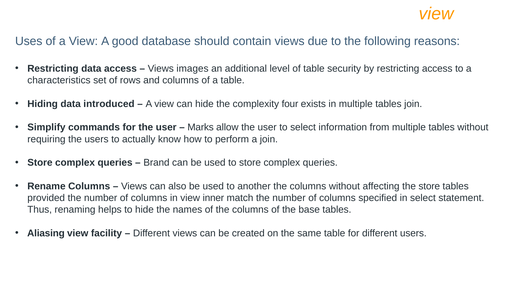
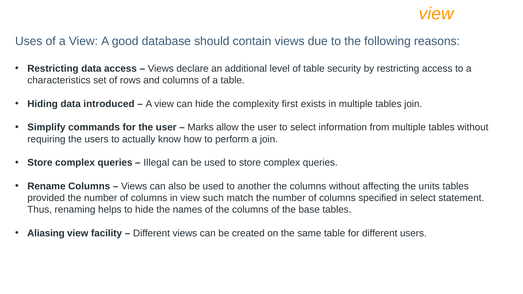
images: images -> declare
four: four -> first
Brand: Brand -> Illegal
the store: store -> units
inner: inner -> such
